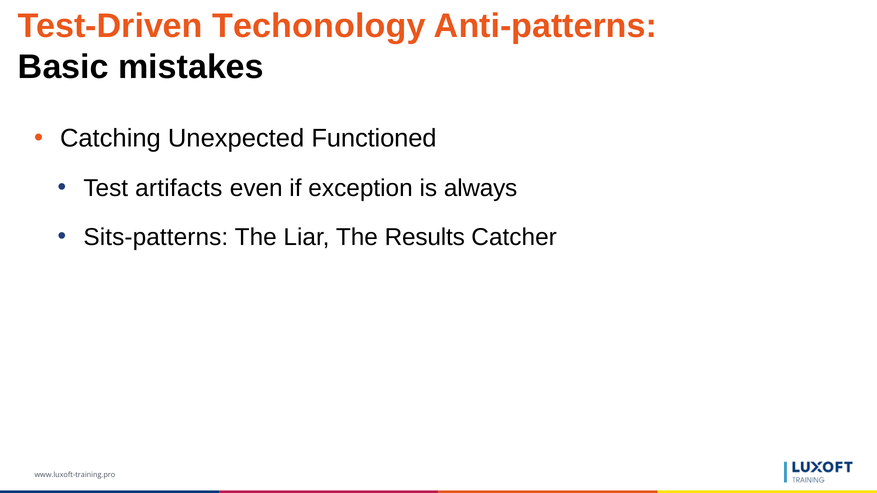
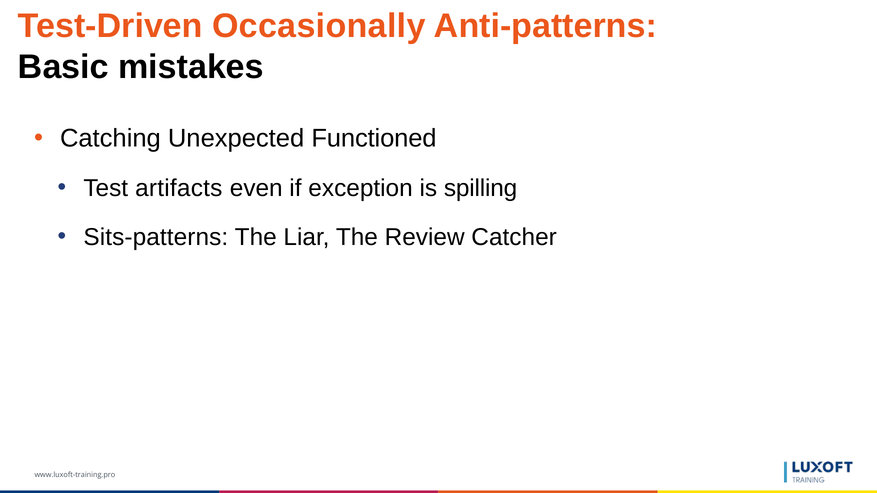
Techonology: Techonology -> Occasionally
always: always -> spilling
Results: Results -> Review
